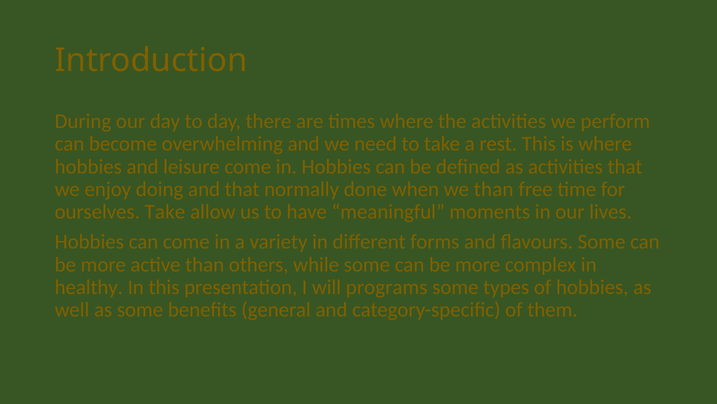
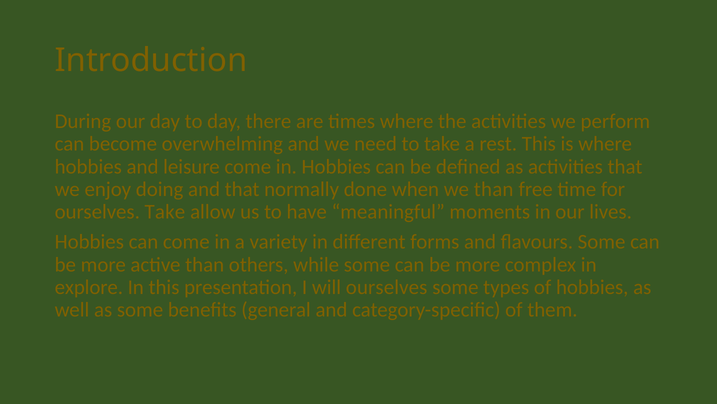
healthy: healthy -> explore
will programs: programs -> ourselves
